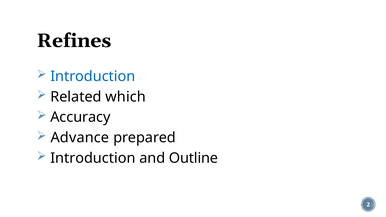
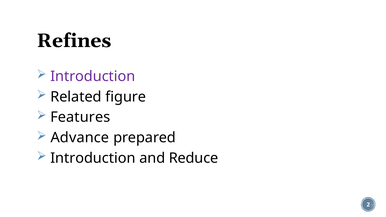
Introduction at (93, 76) colour: blue -> purple
which: which -> figure
Accuracy: Accuracy -> Features
Outline: Outline -> Reduce
